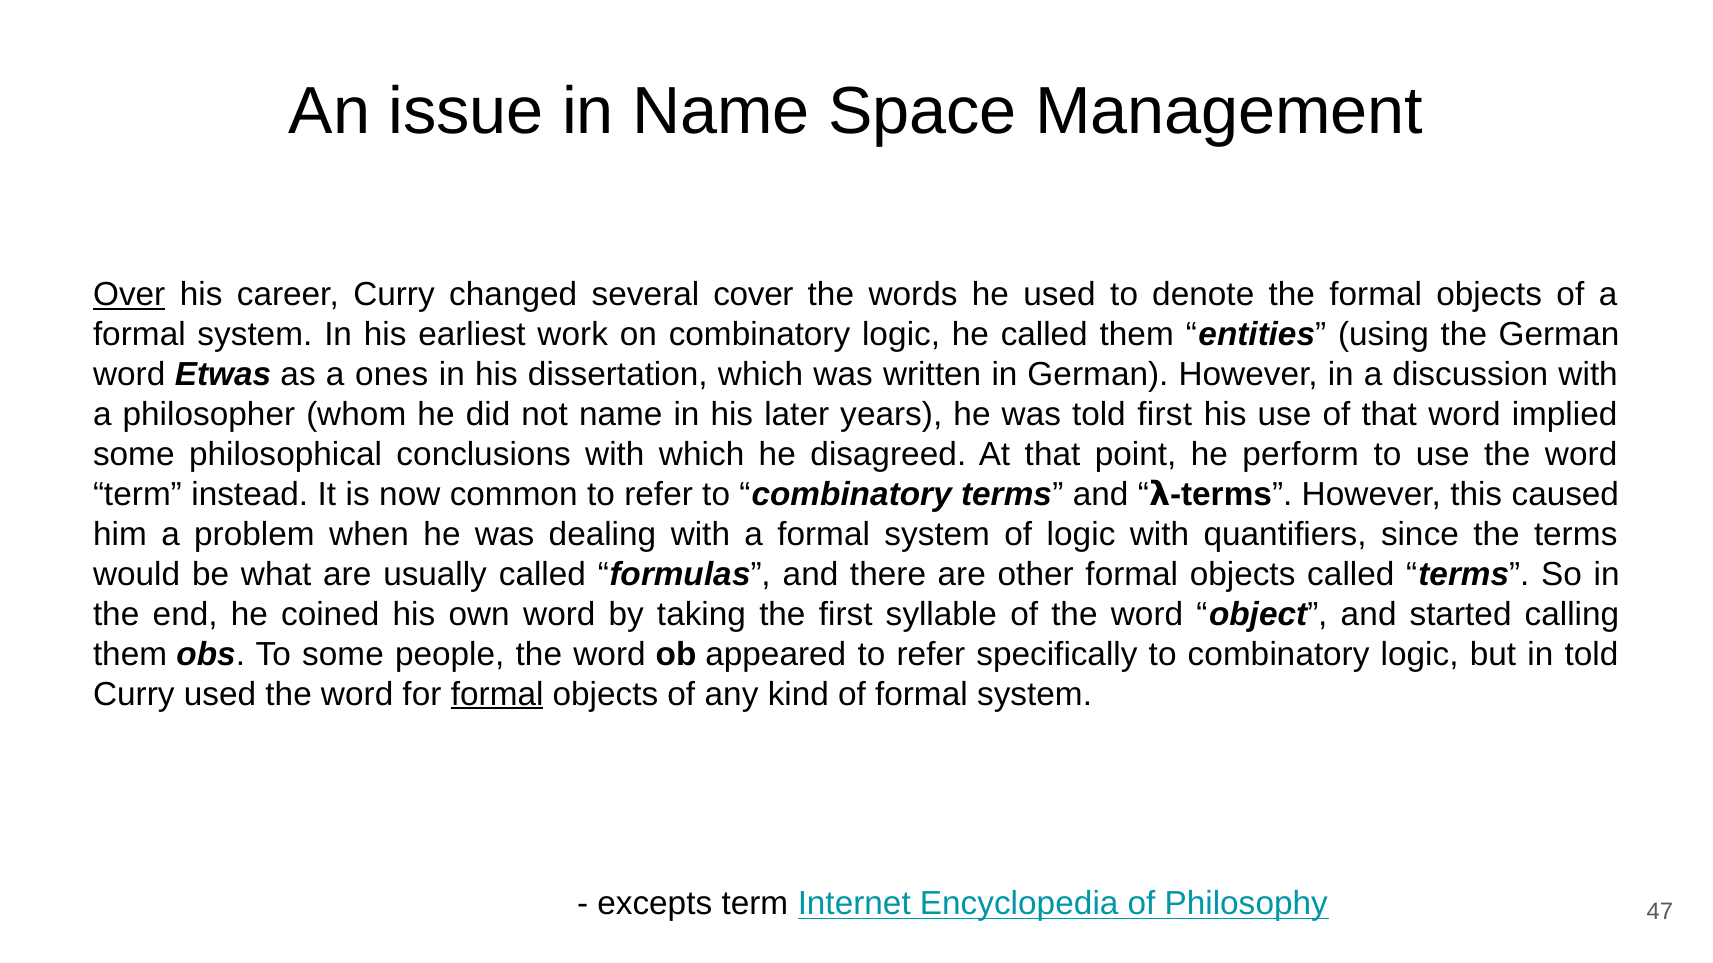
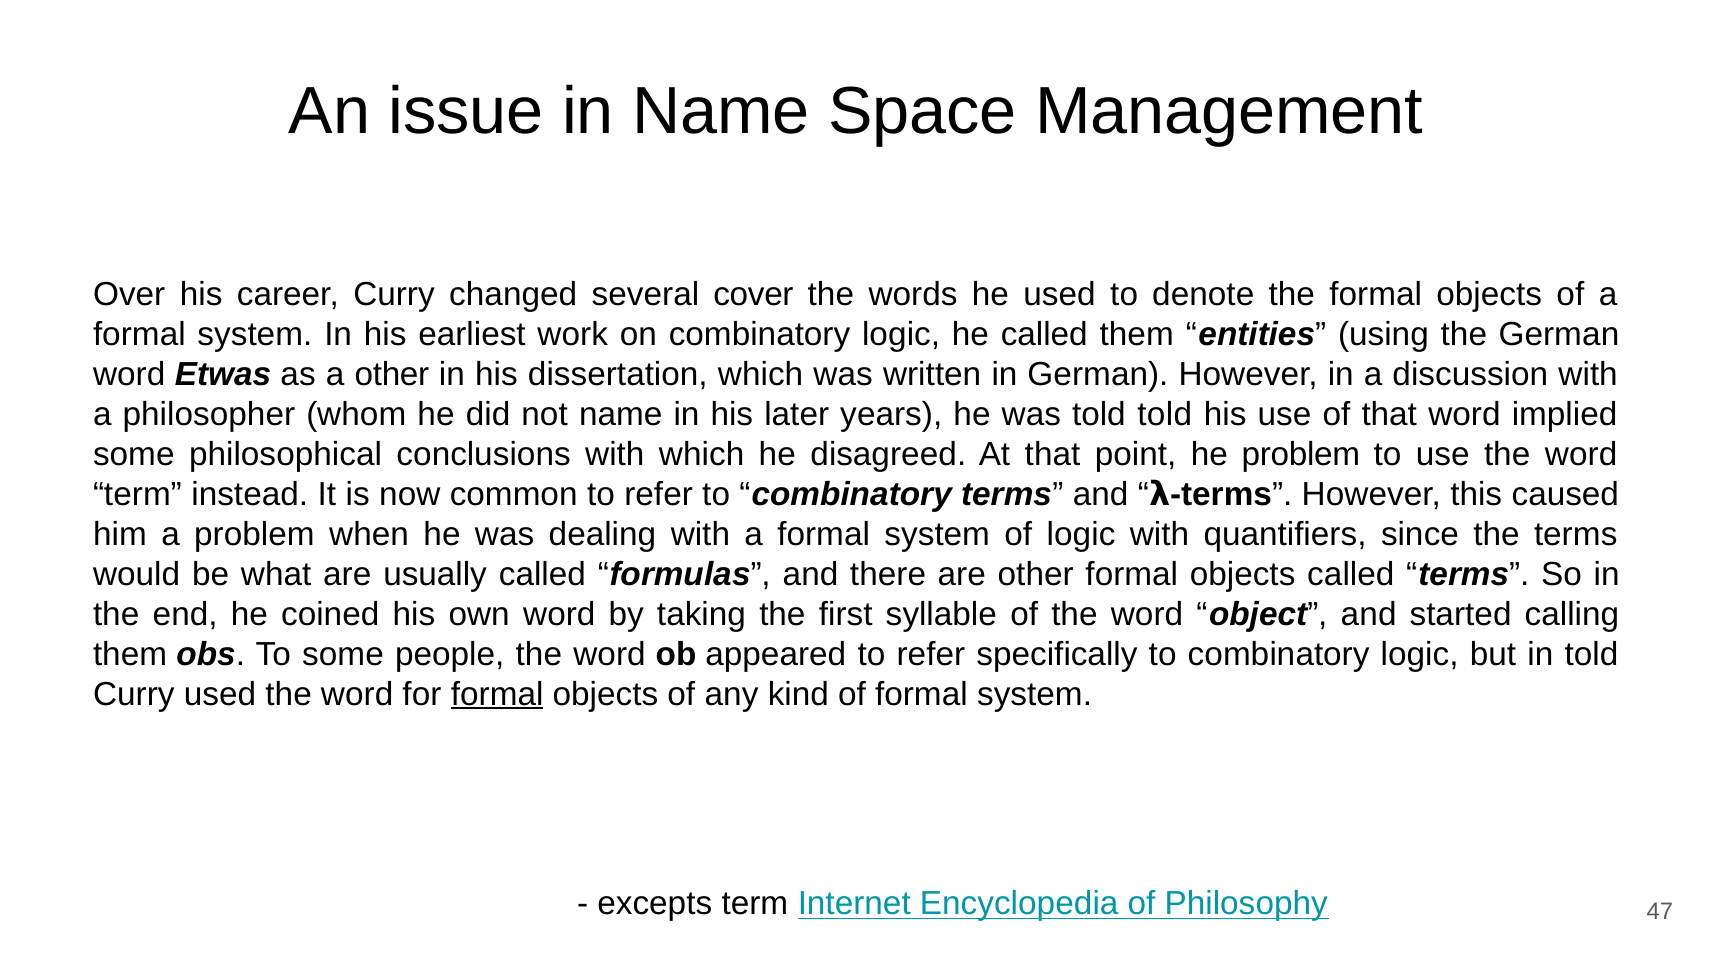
Over underline: present -> none
a ones: ones -> other
told first: first -> told
he perform: perform -> problem
